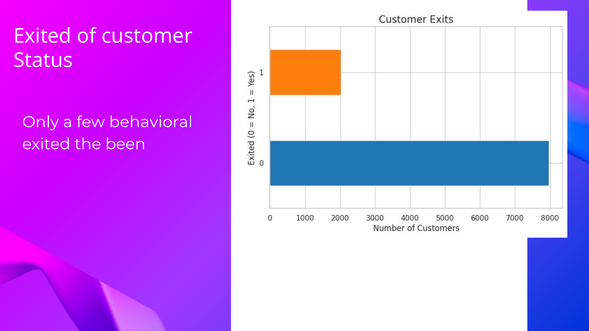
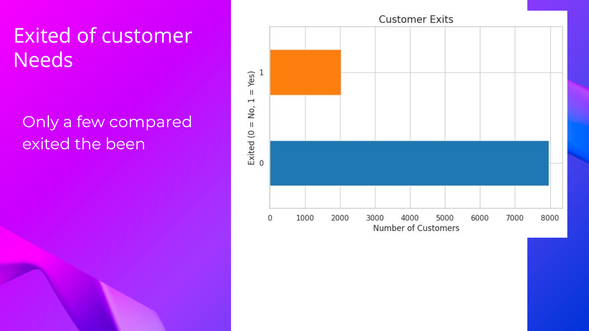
Status: Status -> Needs
behavioral: behavioral -> compared
